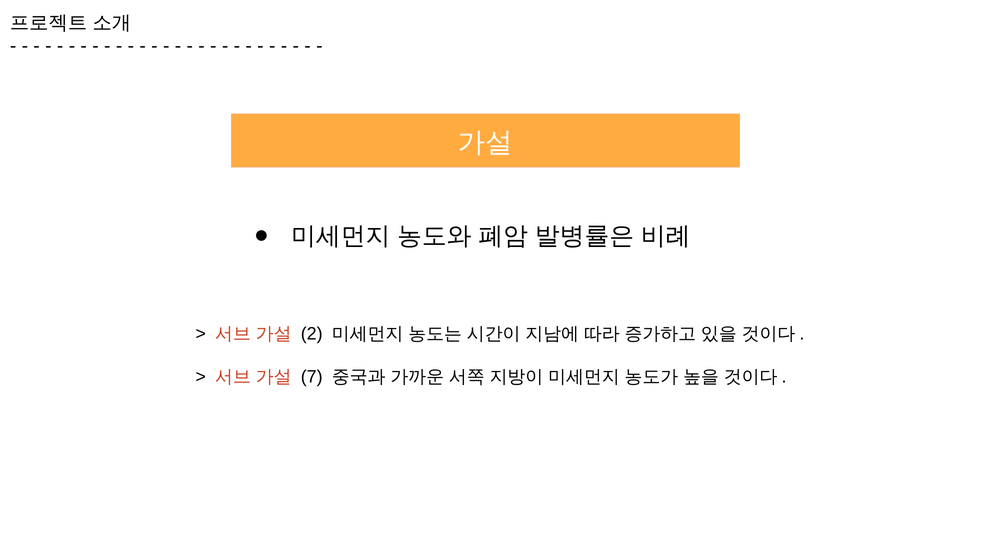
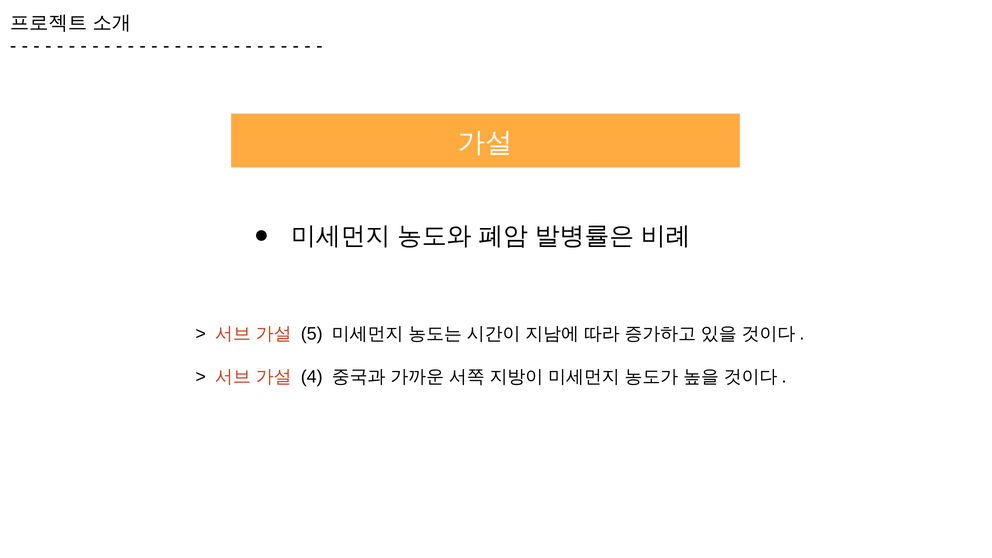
2: 2 -> 5
7: 7 -> 4
